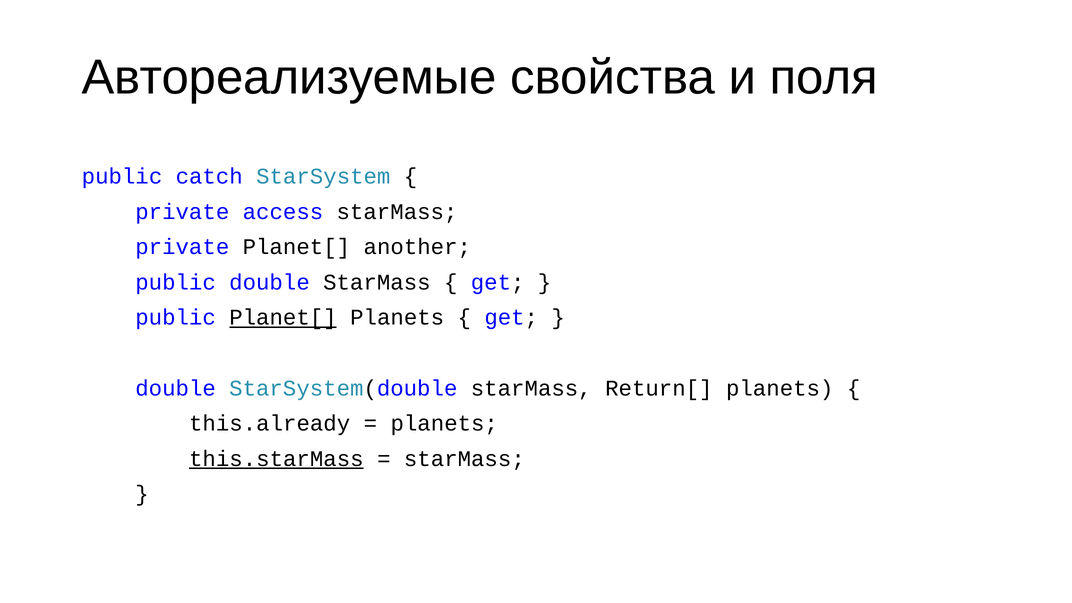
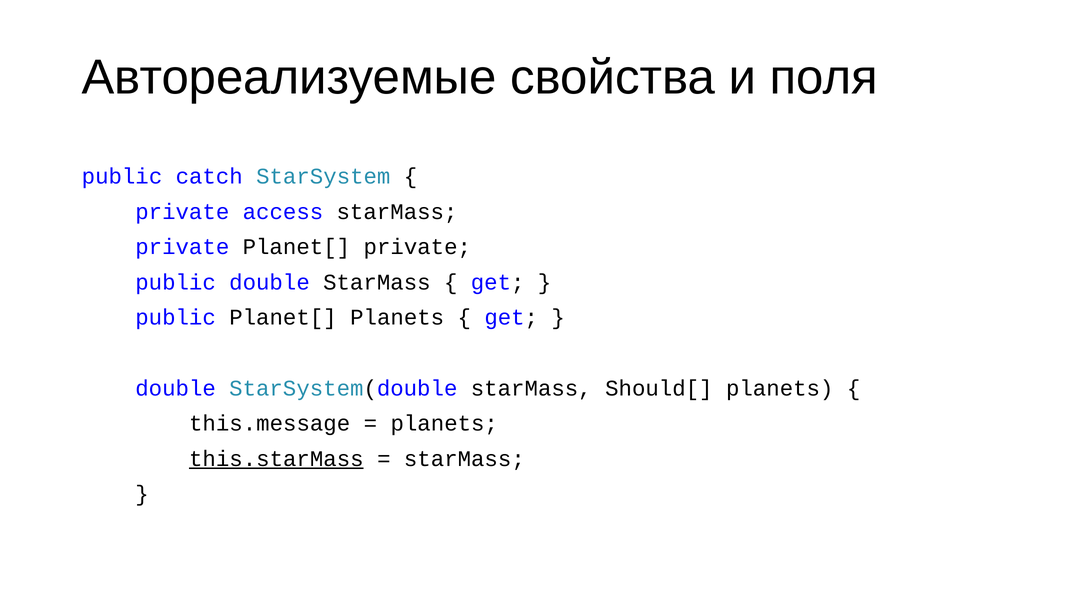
Planet[ another: another -> private
Planet[ at (283, 318) underline: present -> none
Return[: Return[ -> Should[
this.already: this.already -> this.message
